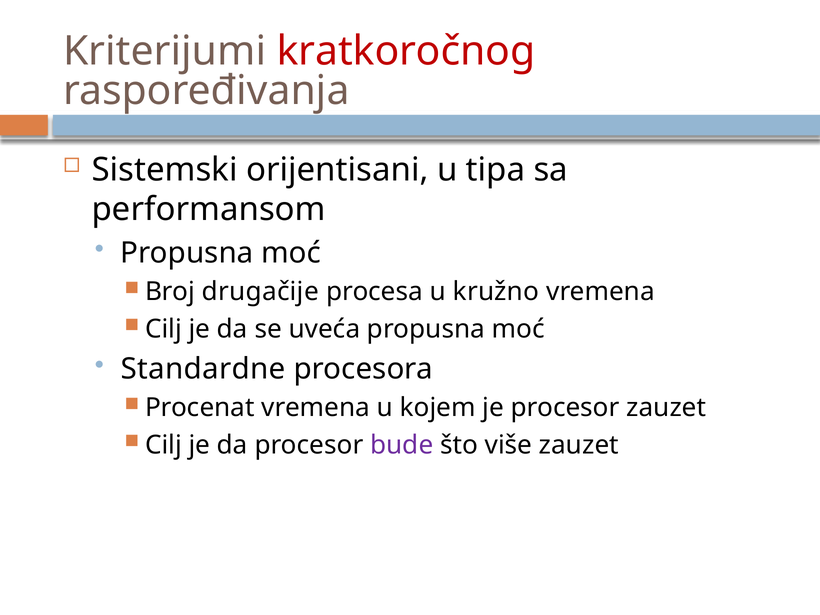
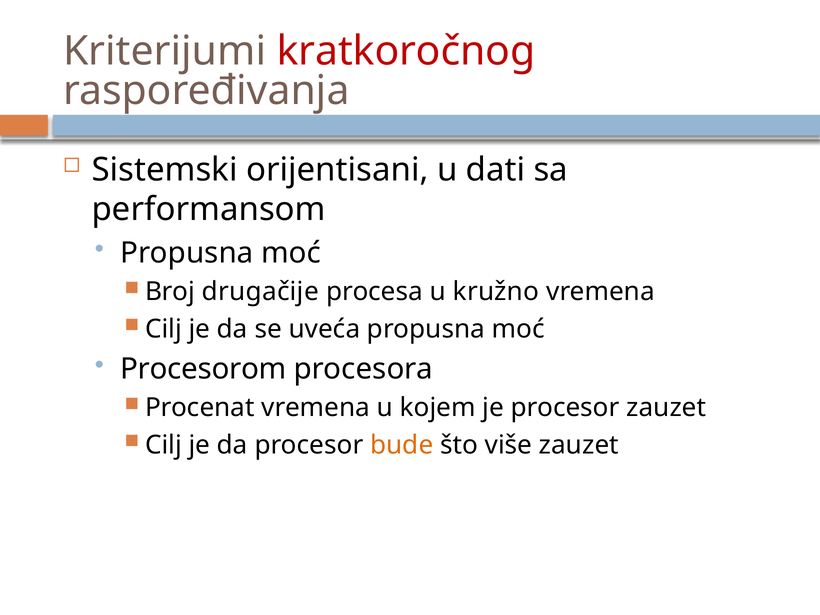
tipa: tipa -> dati
Standardne: Standardne -> Procesorom
bude colour: purple -> orange
